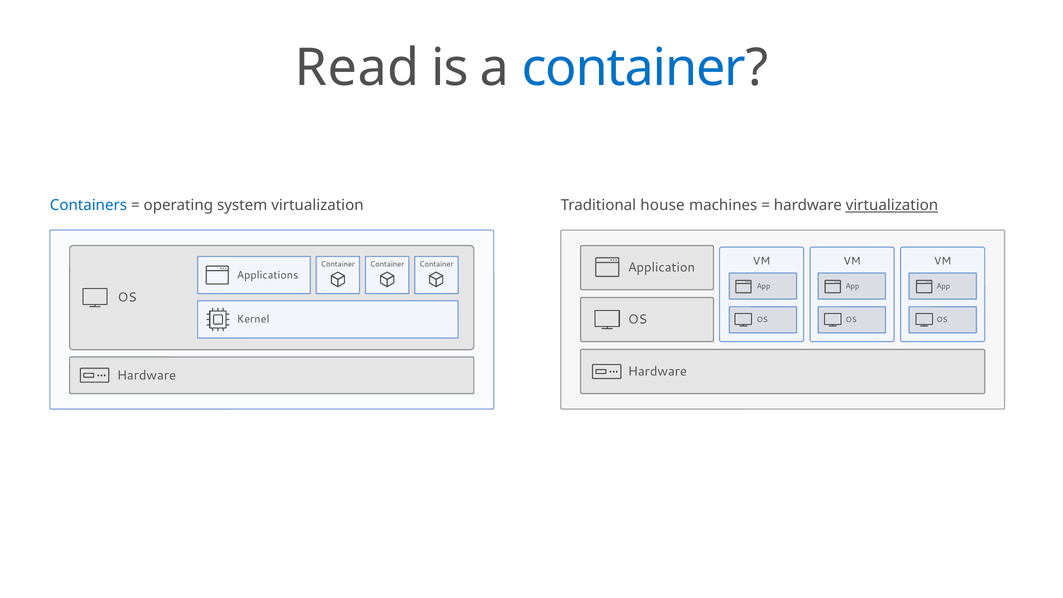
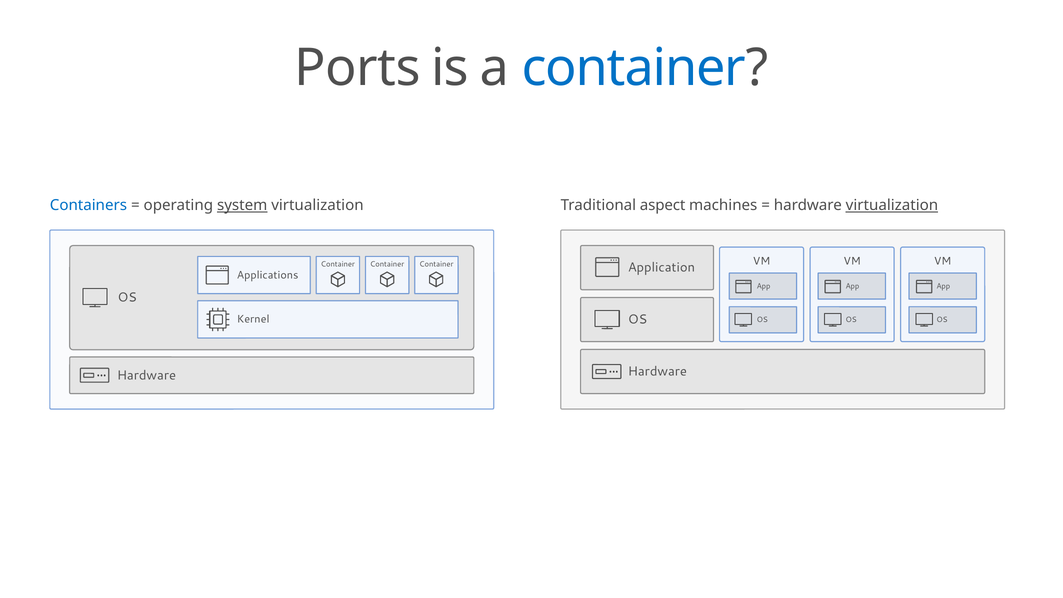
Read: Read -> Ports
system underline: none -> present
house: house -> aspect
